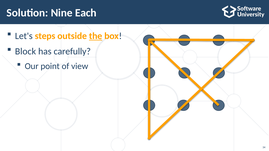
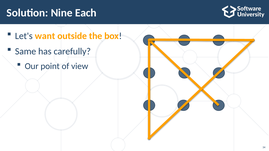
steps: steps -> want
the underline: present -> none
Block: Block -> Same
